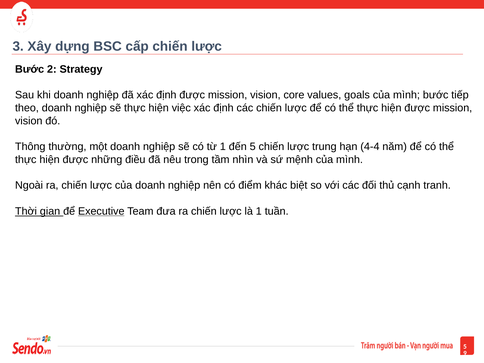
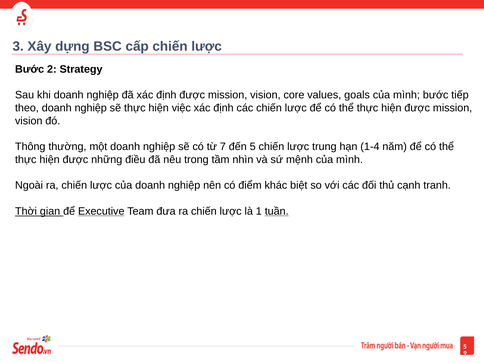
từ 1: 1 -> 7
4-4: 4-4 -> 1-4
tuần underline: none -> present
